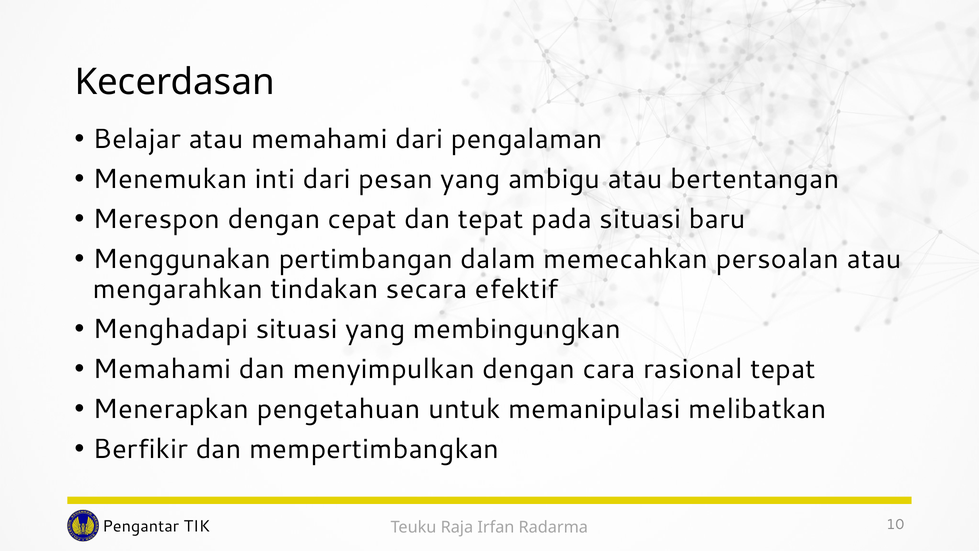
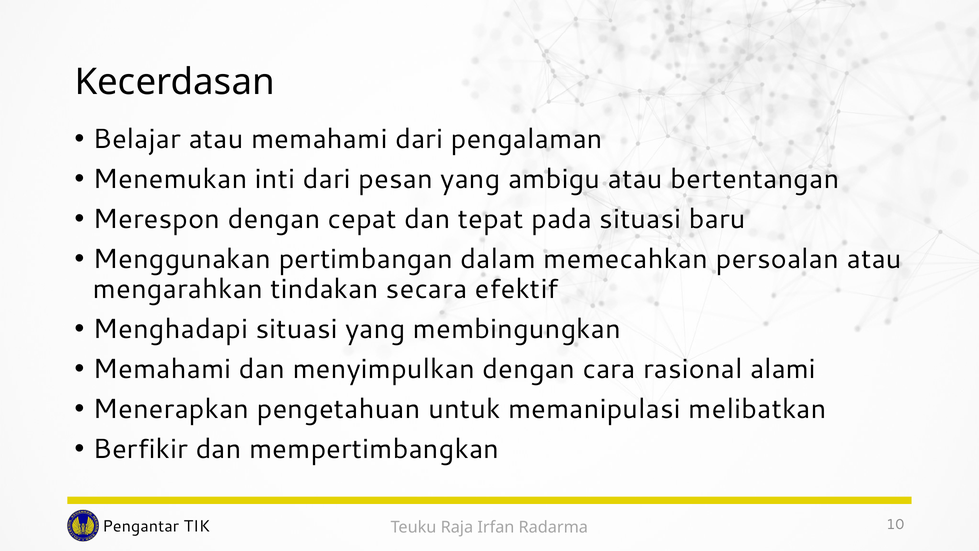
rasional tepat: tepat -> alami
